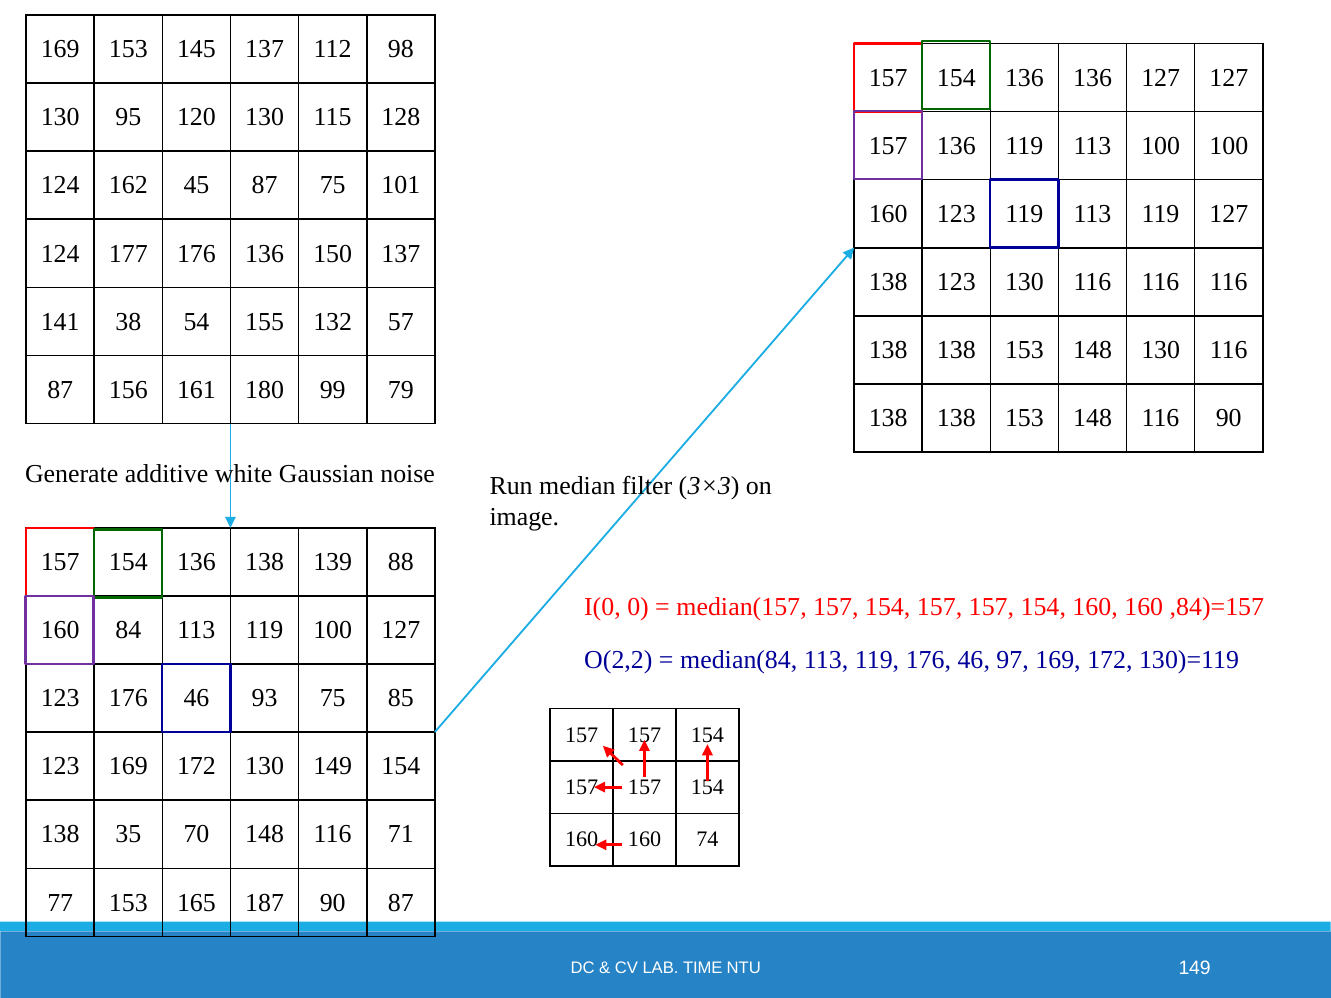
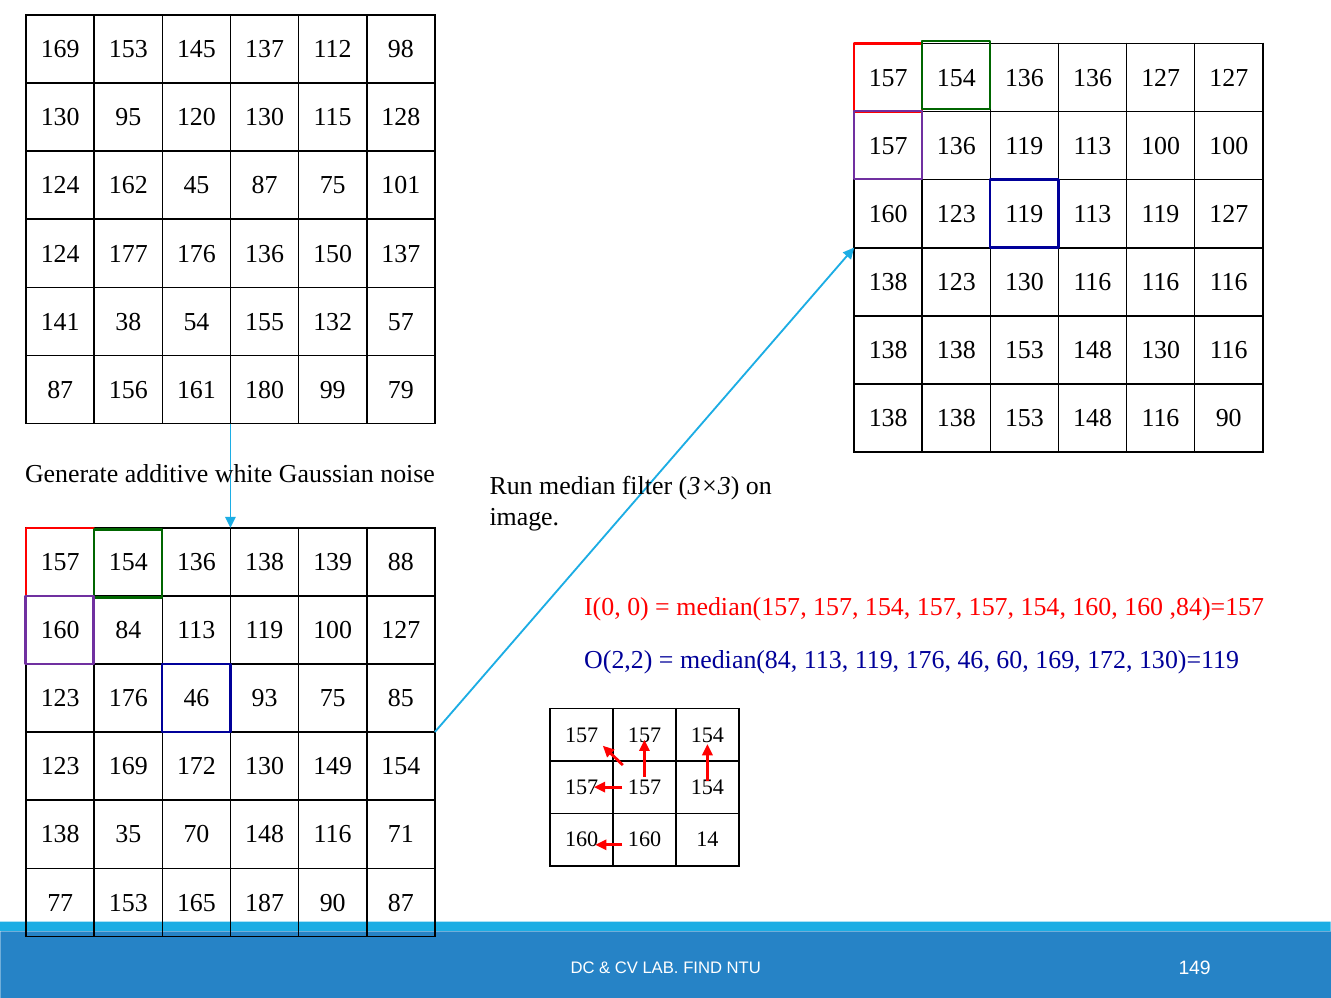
97: 97 -> 60
74: 74 -> 14
TIME: TIME -> FIND
